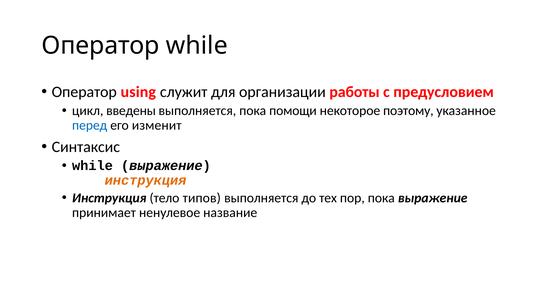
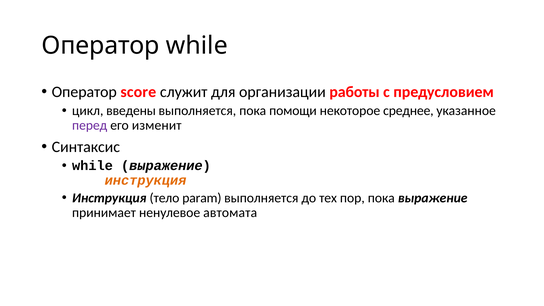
using: using -> score
поэтому: поэтому -> среднее
перед colour: blue -> purple
типов: типов -> param
название: название -> автомата
